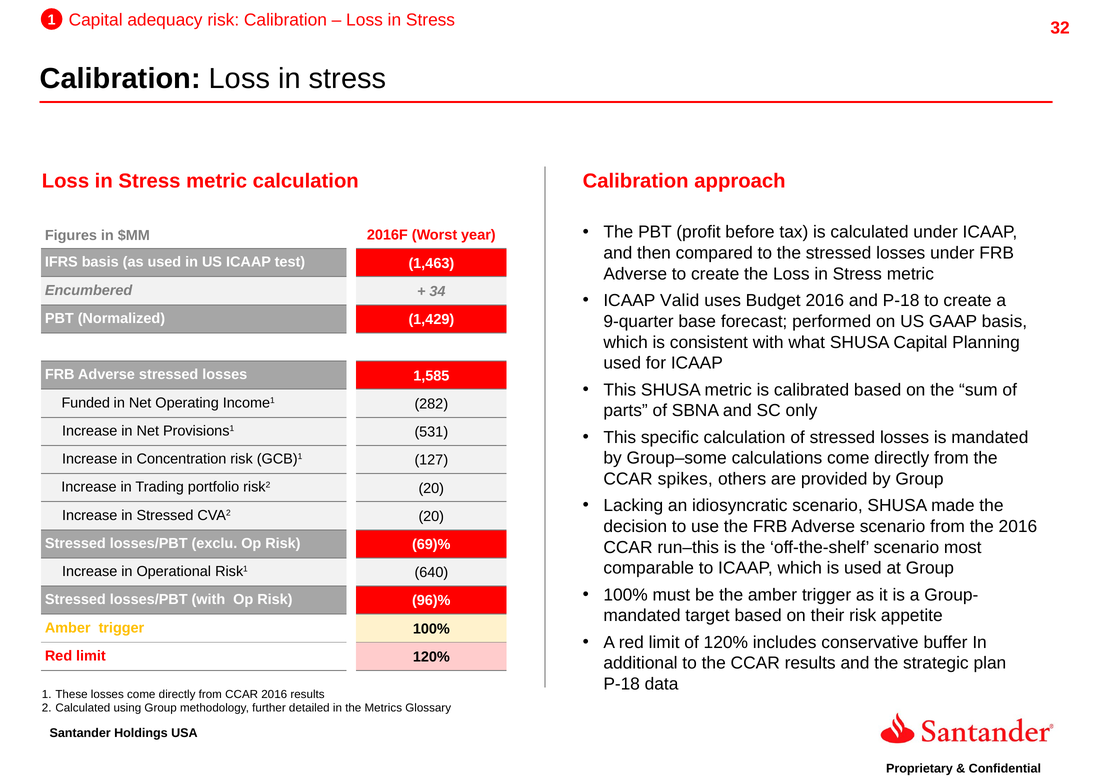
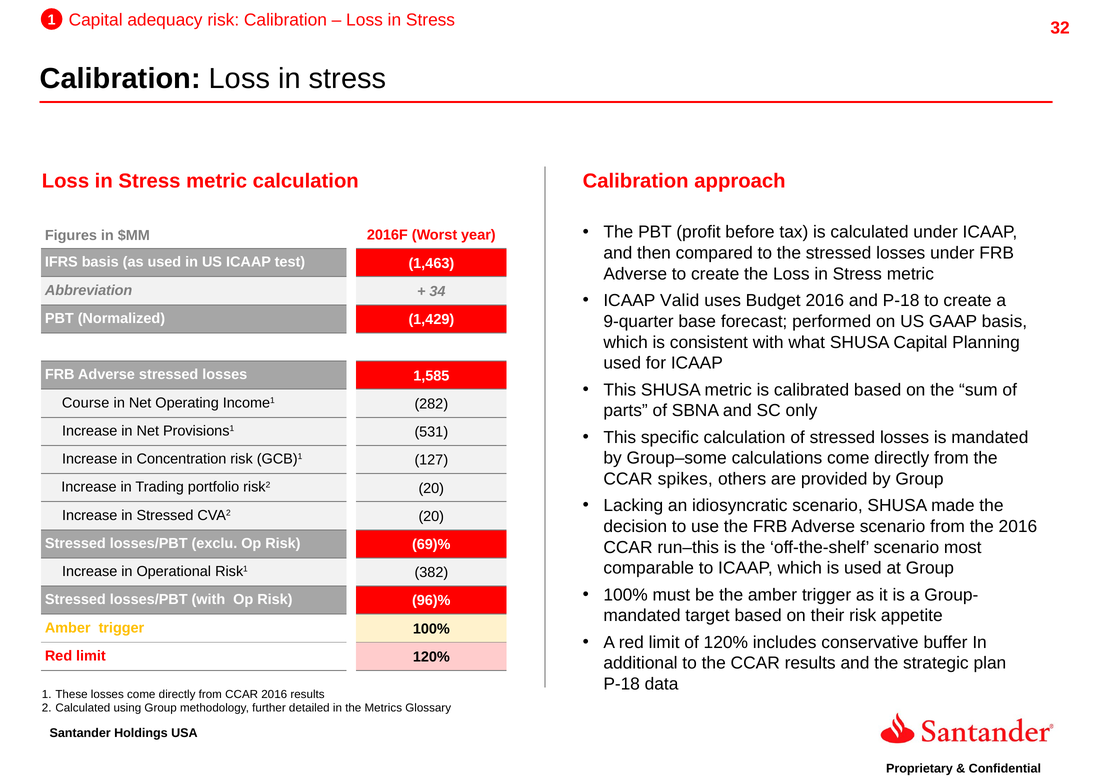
Encumbered: Encumbered -> Abbreviation
Funded: Funded -> Course
640: 640 -> 382
